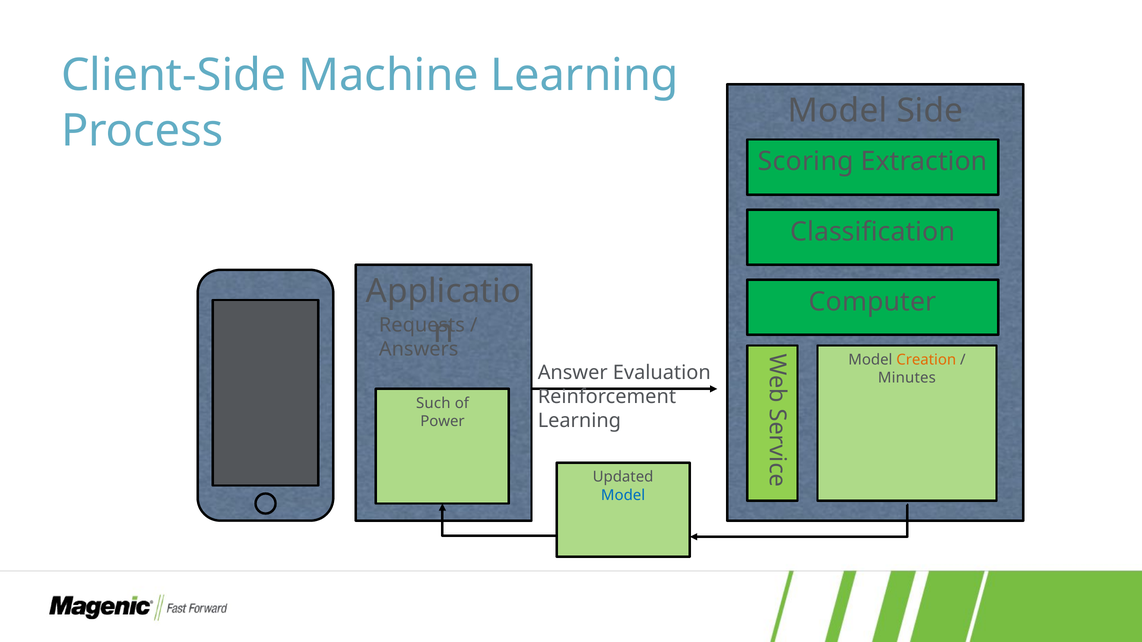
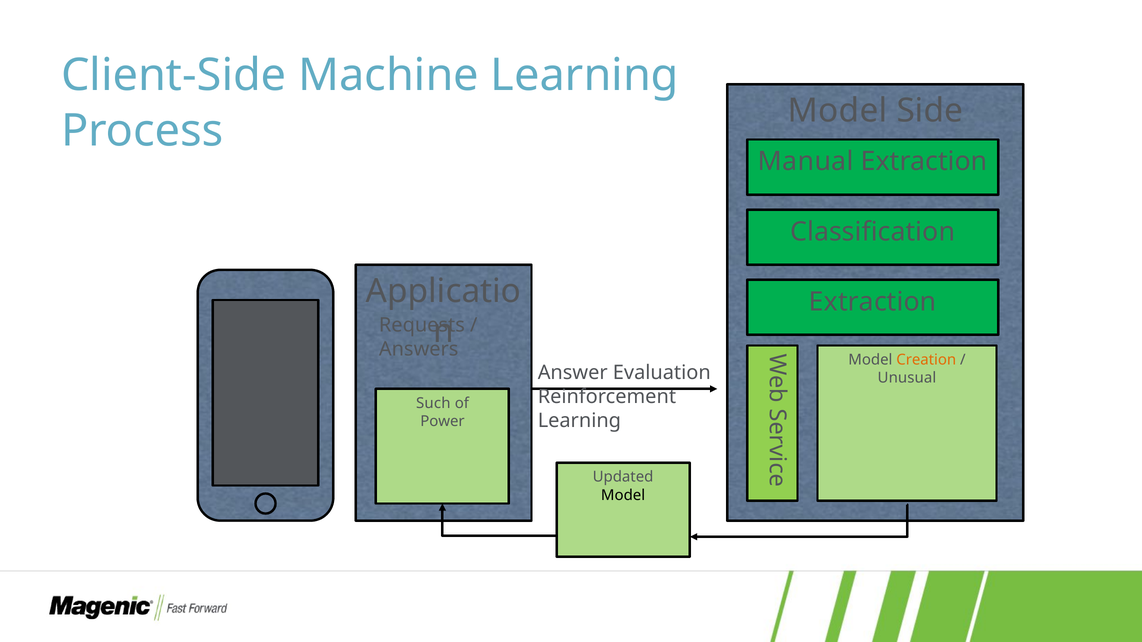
Scoring: Scoring -> Manual
Computer at (873, 302): Computer -> Extraction
Minutes: Minutes -> Unusual
Model at (623, 495) colour: blue -> black
